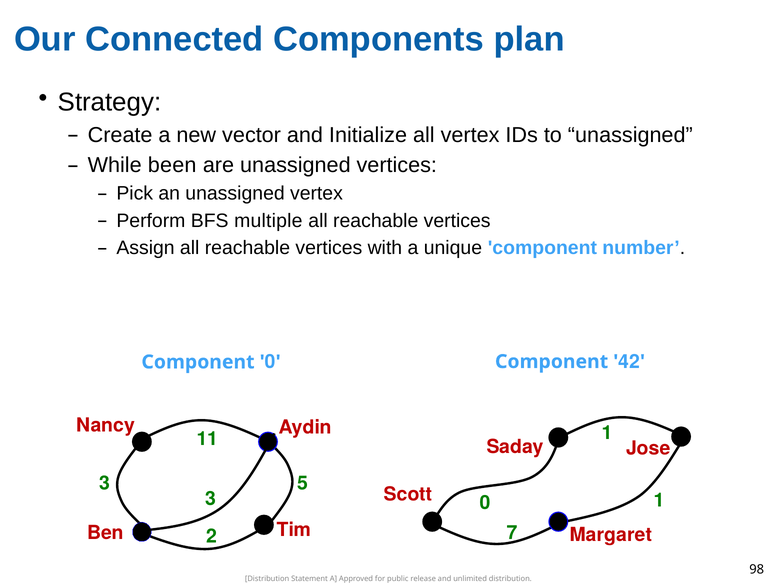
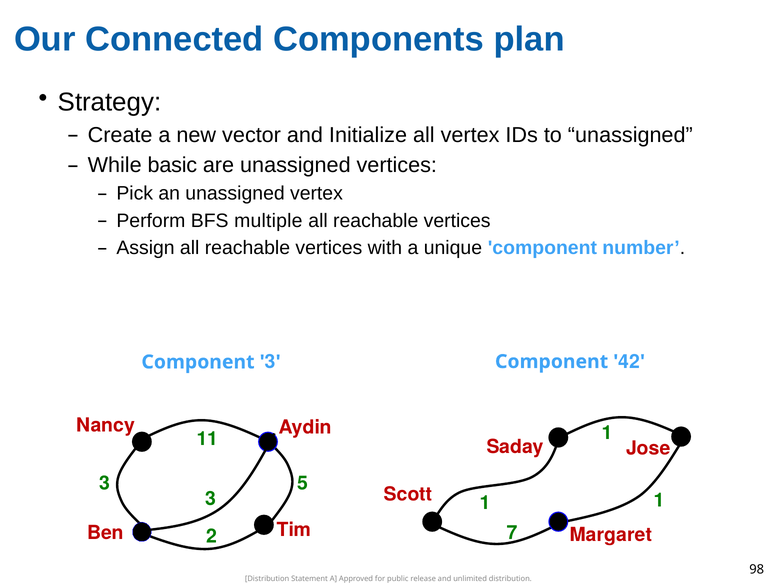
been: been -> basic
0 at (270, 362): 0 -> 3
Scott 0: 0 -> 1
